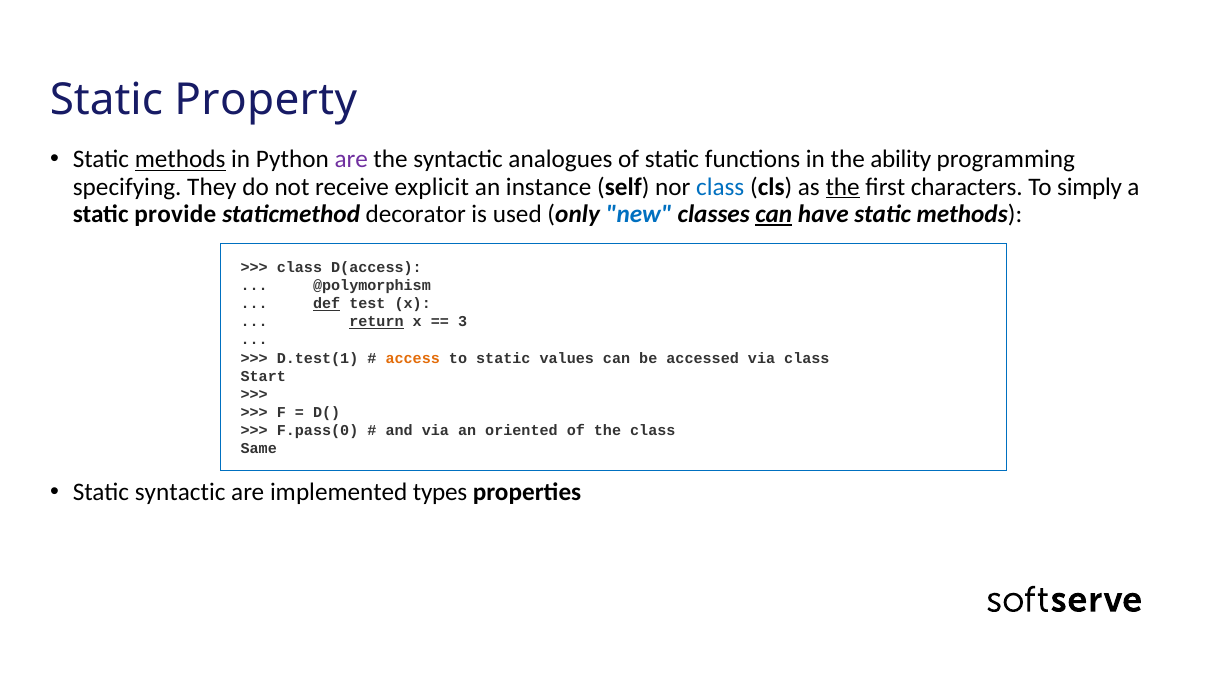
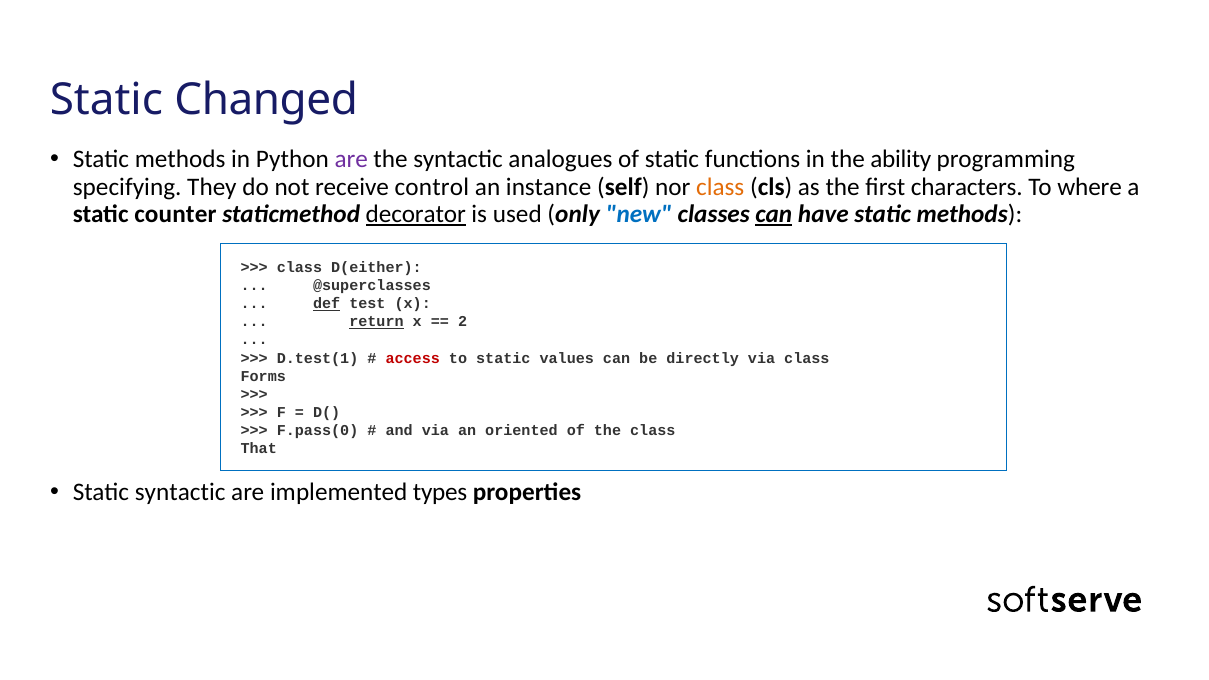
Property: Property -> Changed
methods at (180, 160) underline: present -> none
explicit: explicit -> control
class at (720, 187) colour: blue -> orange
the at (843, 187) underline: present -> none
simply: simply -> where
provide: provide -> counter
decorator underline: none -> present
D(access: D(access -> D(either
@polymorphism: @polymorphism -> @superclasses
3: 3 -> 2
access colour: orange -> red
accessed: accessed -> directly
Start: Start -> Forms
Same: Same -> That
